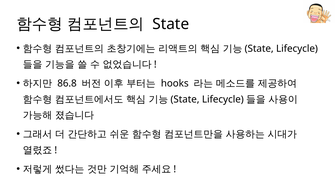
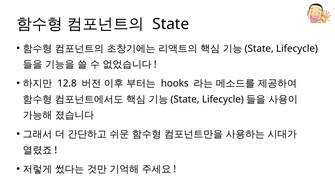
86.8: 86.8 -> 12.8
